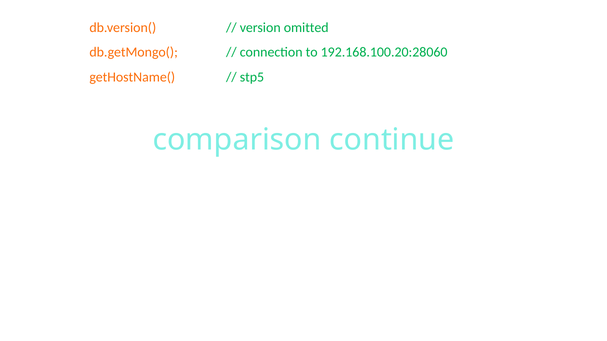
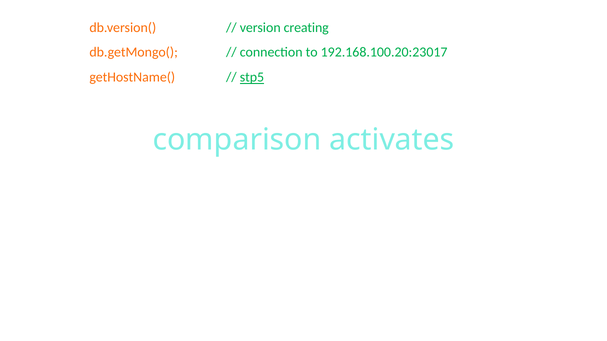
omitted: omitted -> creating
192.168.100.20:28060: 192.168.100.20:28060 -> 192.168.100.20:23017
stp5 underline: none -> present
continue: continue -> activates
